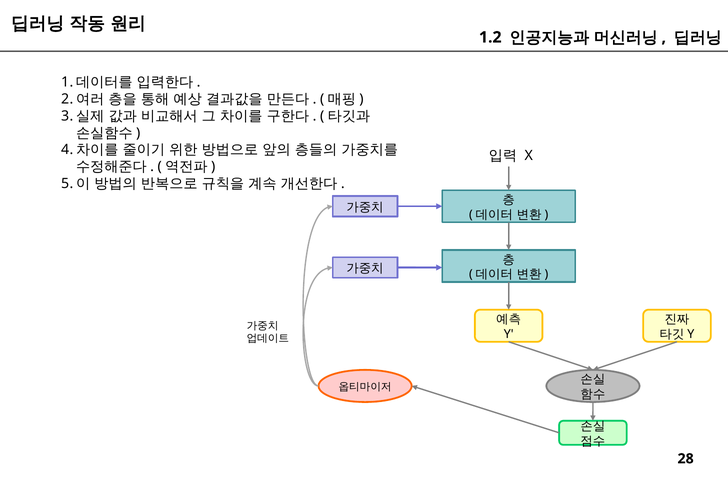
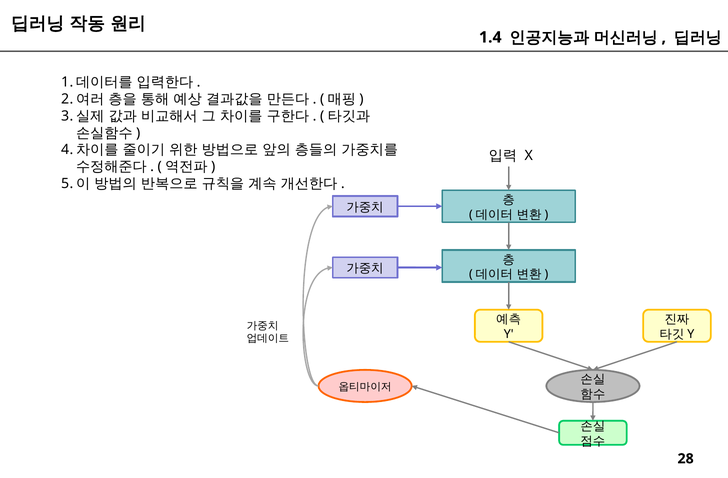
1.2: 1.2 -> 1.4
